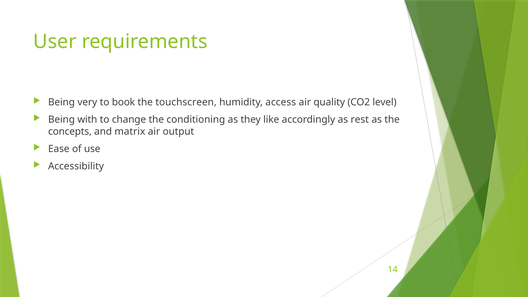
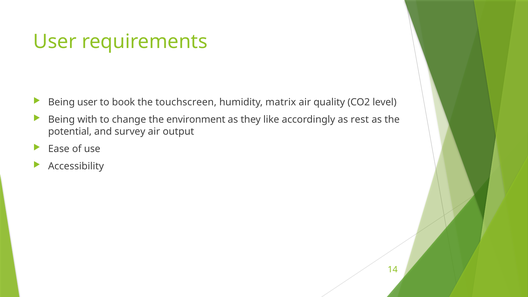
Being very: very -> user
access: access -> matrix
conditioning: conditioning -> environment
concepts: concepts -> potential
matrix: matrix -> survey
